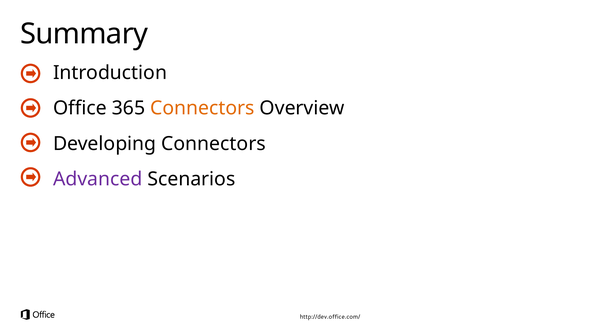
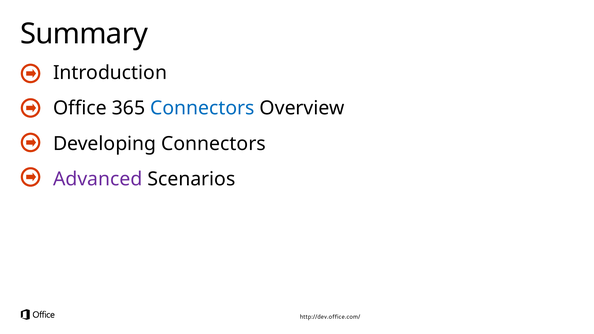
Connectors at (202, 108) colour: orange -> blue
